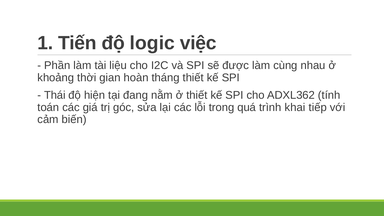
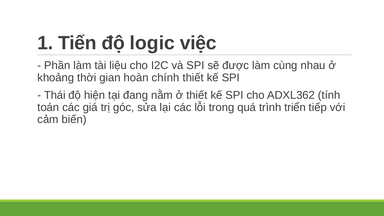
tháng: tháng -> chính
khai: khai -> triển
